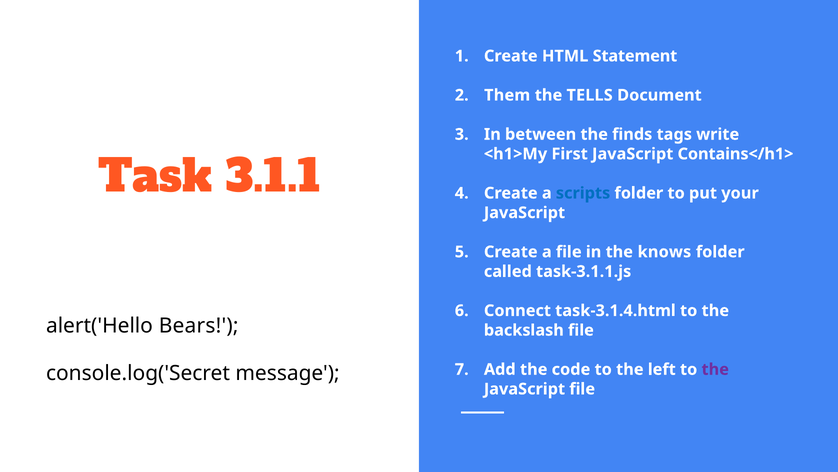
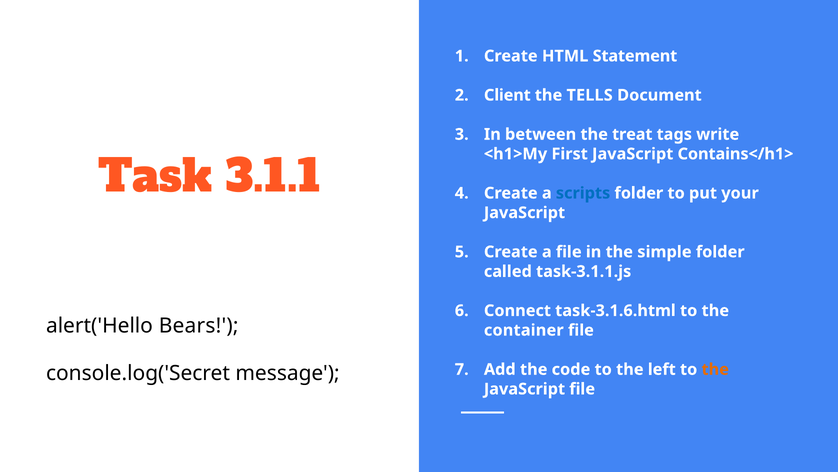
Them: Them -> Client
finds: finds -> treat
knows: knows -> simple
task-3.1.4.html: task-3.1.4.html -> task-3.1.6.html
backslash: backslash -> container
the at (715, 369) colour: purple -> orange
